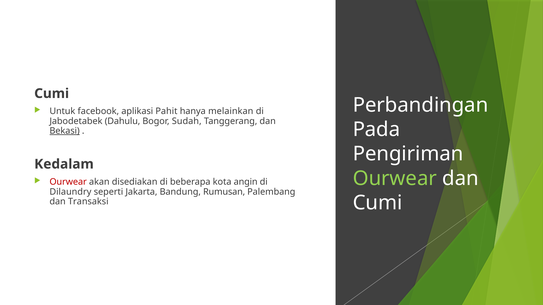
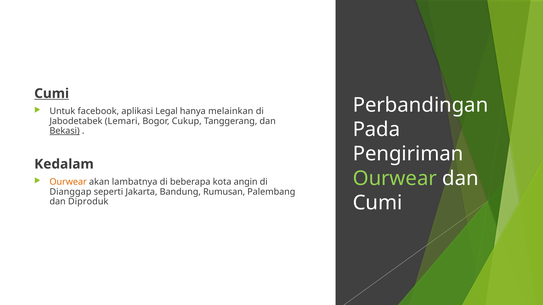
Cumi at (52, 94) underline: none -> present
Pahit: Pahit -> Legal
Dahulu: Dahulu -> Lemari
Sudah: Sudah -> Cukup
Ourwear at (68, 182) colour: red -> orange
disediakan: disediakan -> lambatnya
Dilaundry: Dilaundry -> Dianggap
Transaksi: Transaksi -> Diproduk
